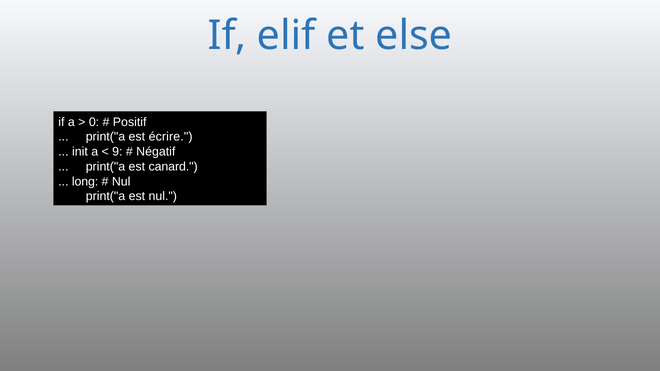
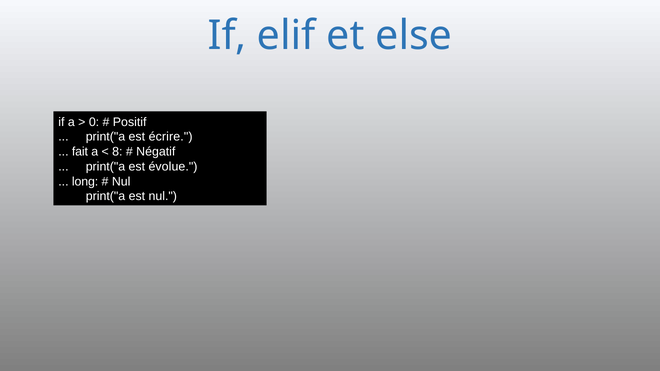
init: init -> fait
9: 9 -> 8
canard: canard -> évolue
